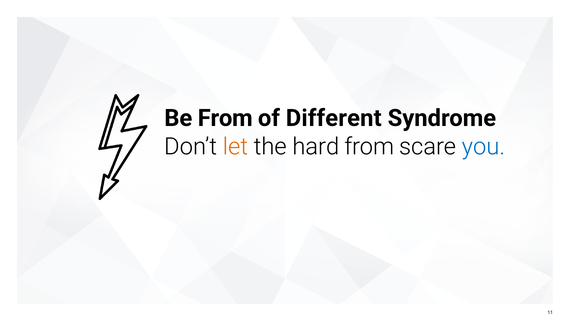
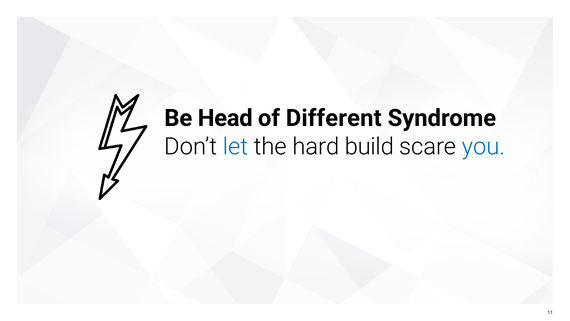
Be From: From -> Head
let colour: orange -> blue
hard from: from -> build
